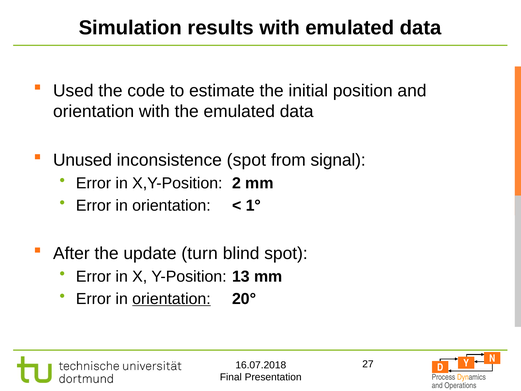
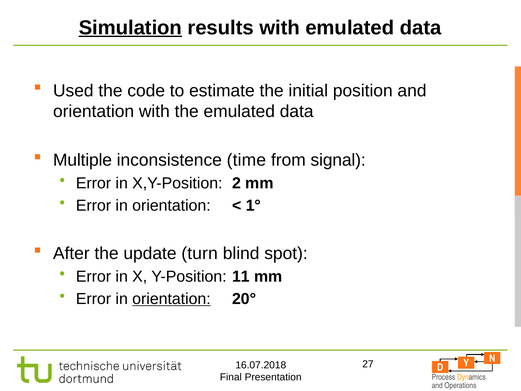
Simulation underline: none -> present
Unused: Unused -> Multiple
inconsistence spot: spot -> time
13: 13 -> 11
